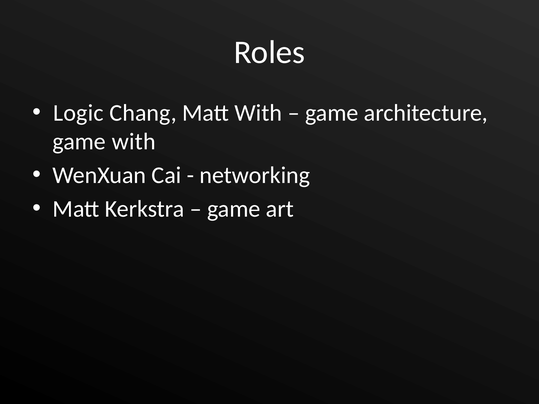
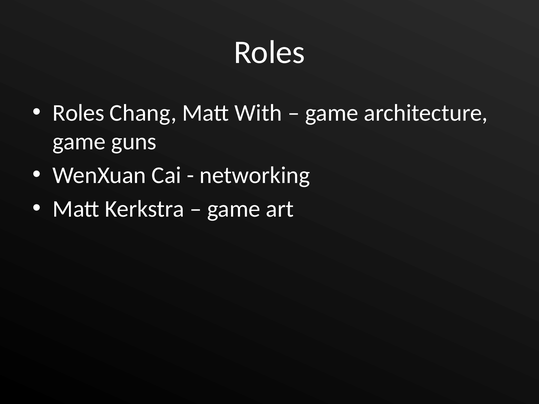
Logic at (78, 113): Logic -> Roles
game with: with -> guns
